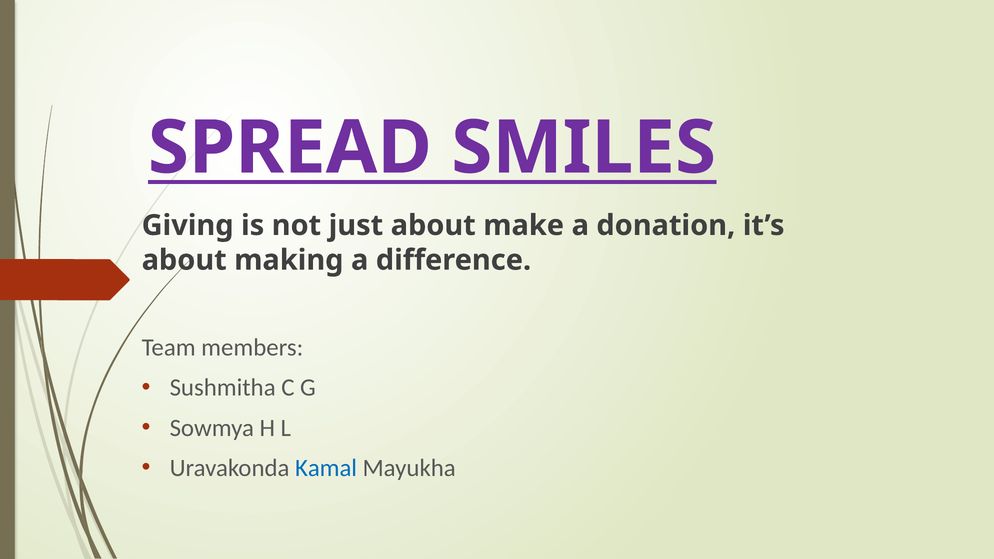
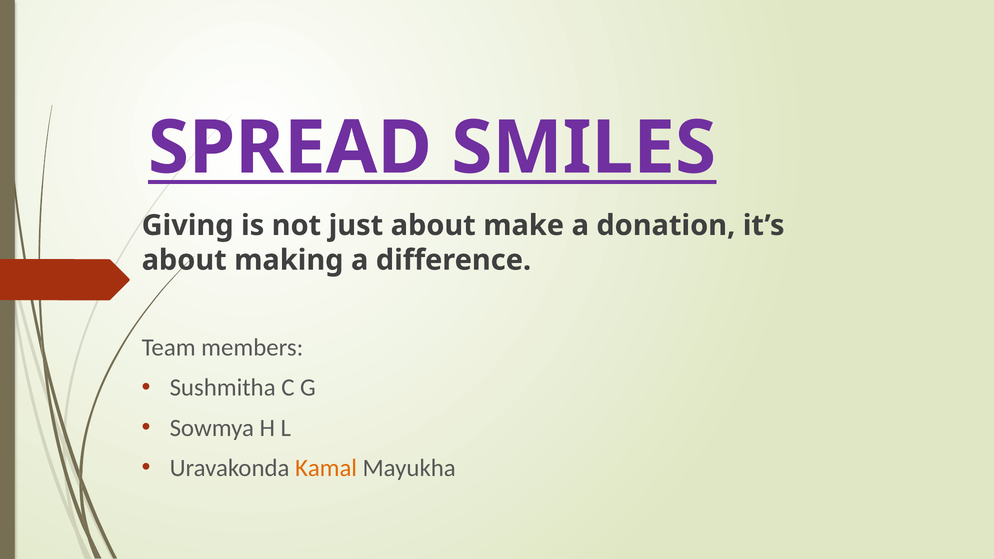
Kamal colour: blue -> orange
